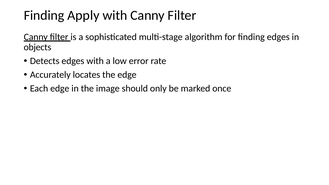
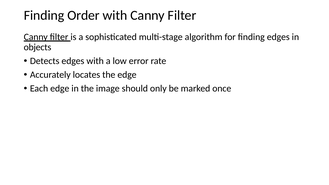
Apply: Apply -> Order
